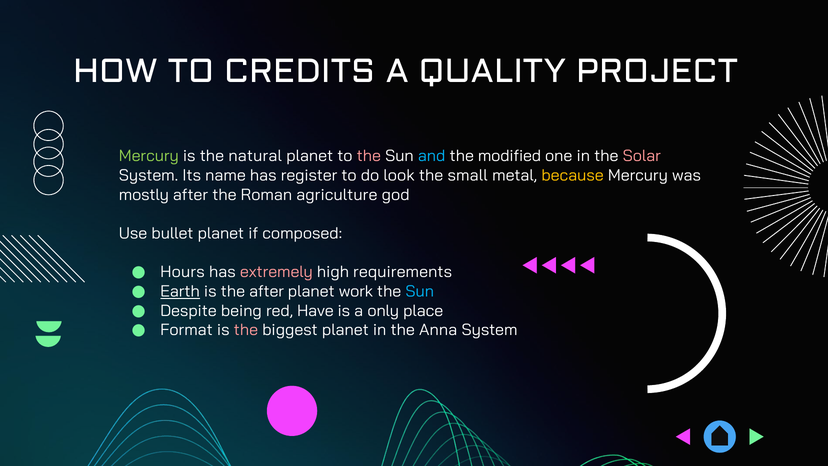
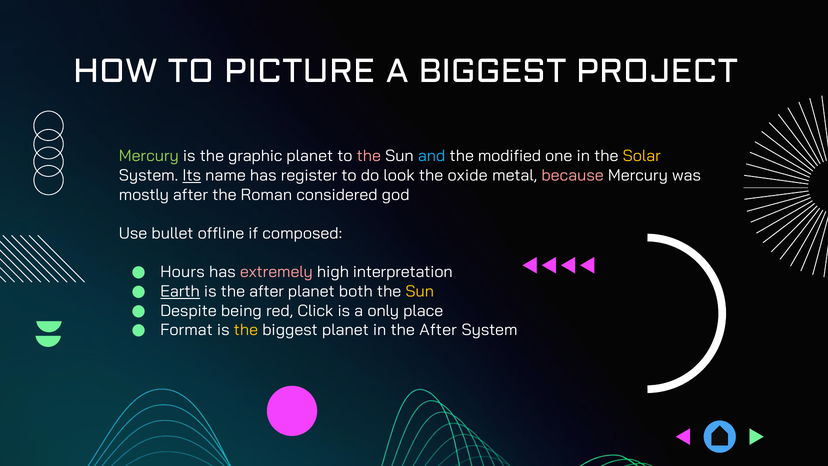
CREDITS: CREDITS -> PICTURE
A QUALITY: QUALITY -> BIGGEST
natural: natural -> graphic
Solar colour: pink -> yellow
Its underline: none -> present
small: small -> oxide
because colour: yellow -> pink
agriculture: agriculture -> considered
bullet planet: planet -> offline
requirements: requirements -> interpretation
work: work -> both
Sun at (420, 291) colour: light blue -> yellow
Have: Have -> Click
the at (246, 330) colour: pink -> yellow
in the Anna: Anna -> After
